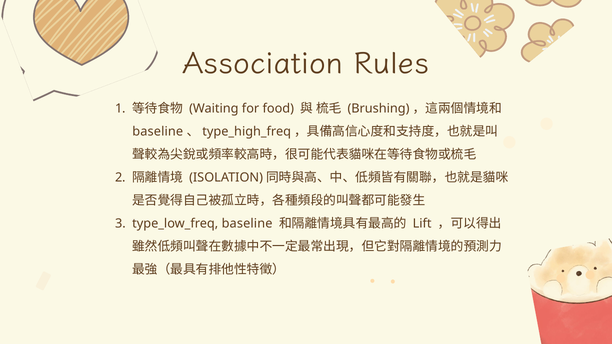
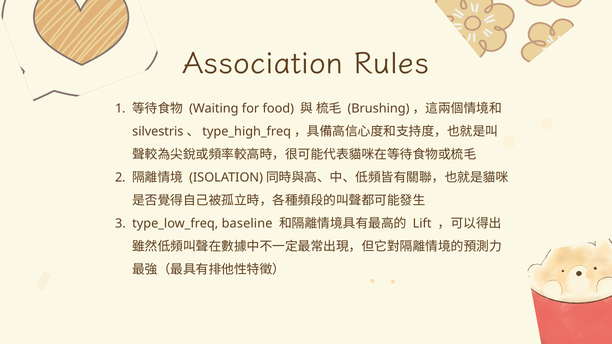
baseline at (158, 132): baseline -> silvestris
